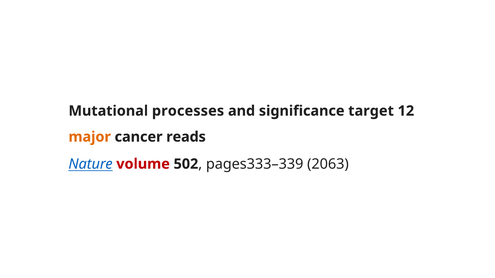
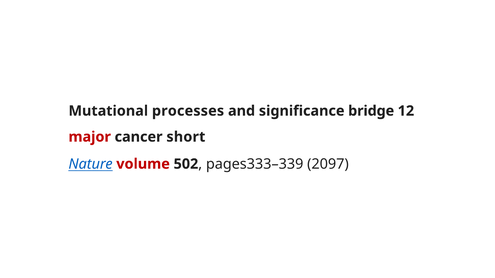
target: target -> bridge
major colour: orange -> red
reads: reads -> short
2063: 2063 -> 2097
